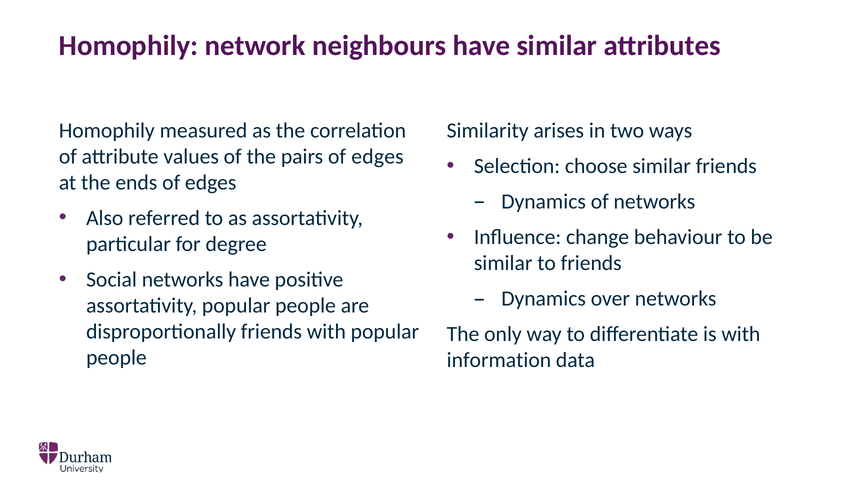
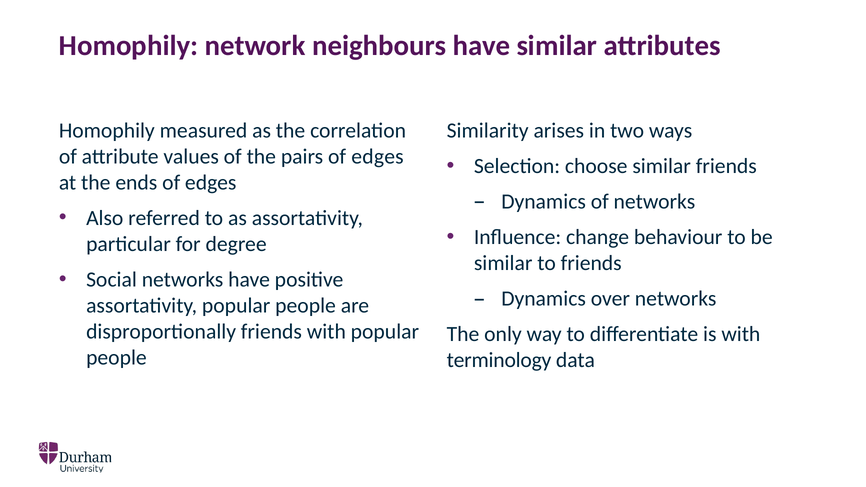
information: information -> terminology
